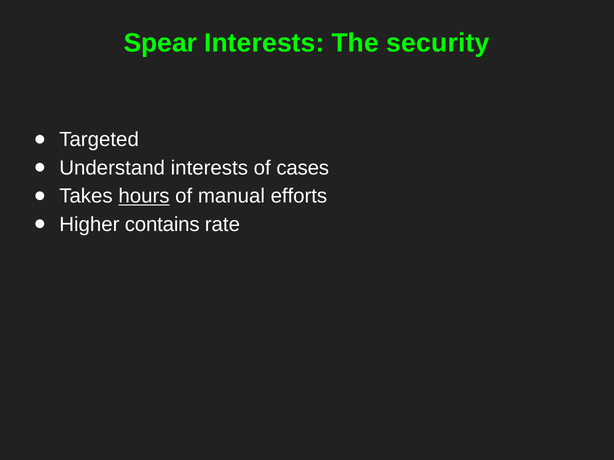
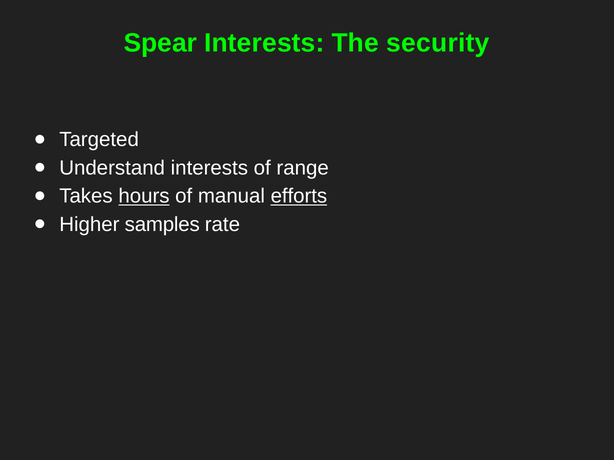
cases: cases -> range
efforts underline: none -> present
contains: contains -> samples
